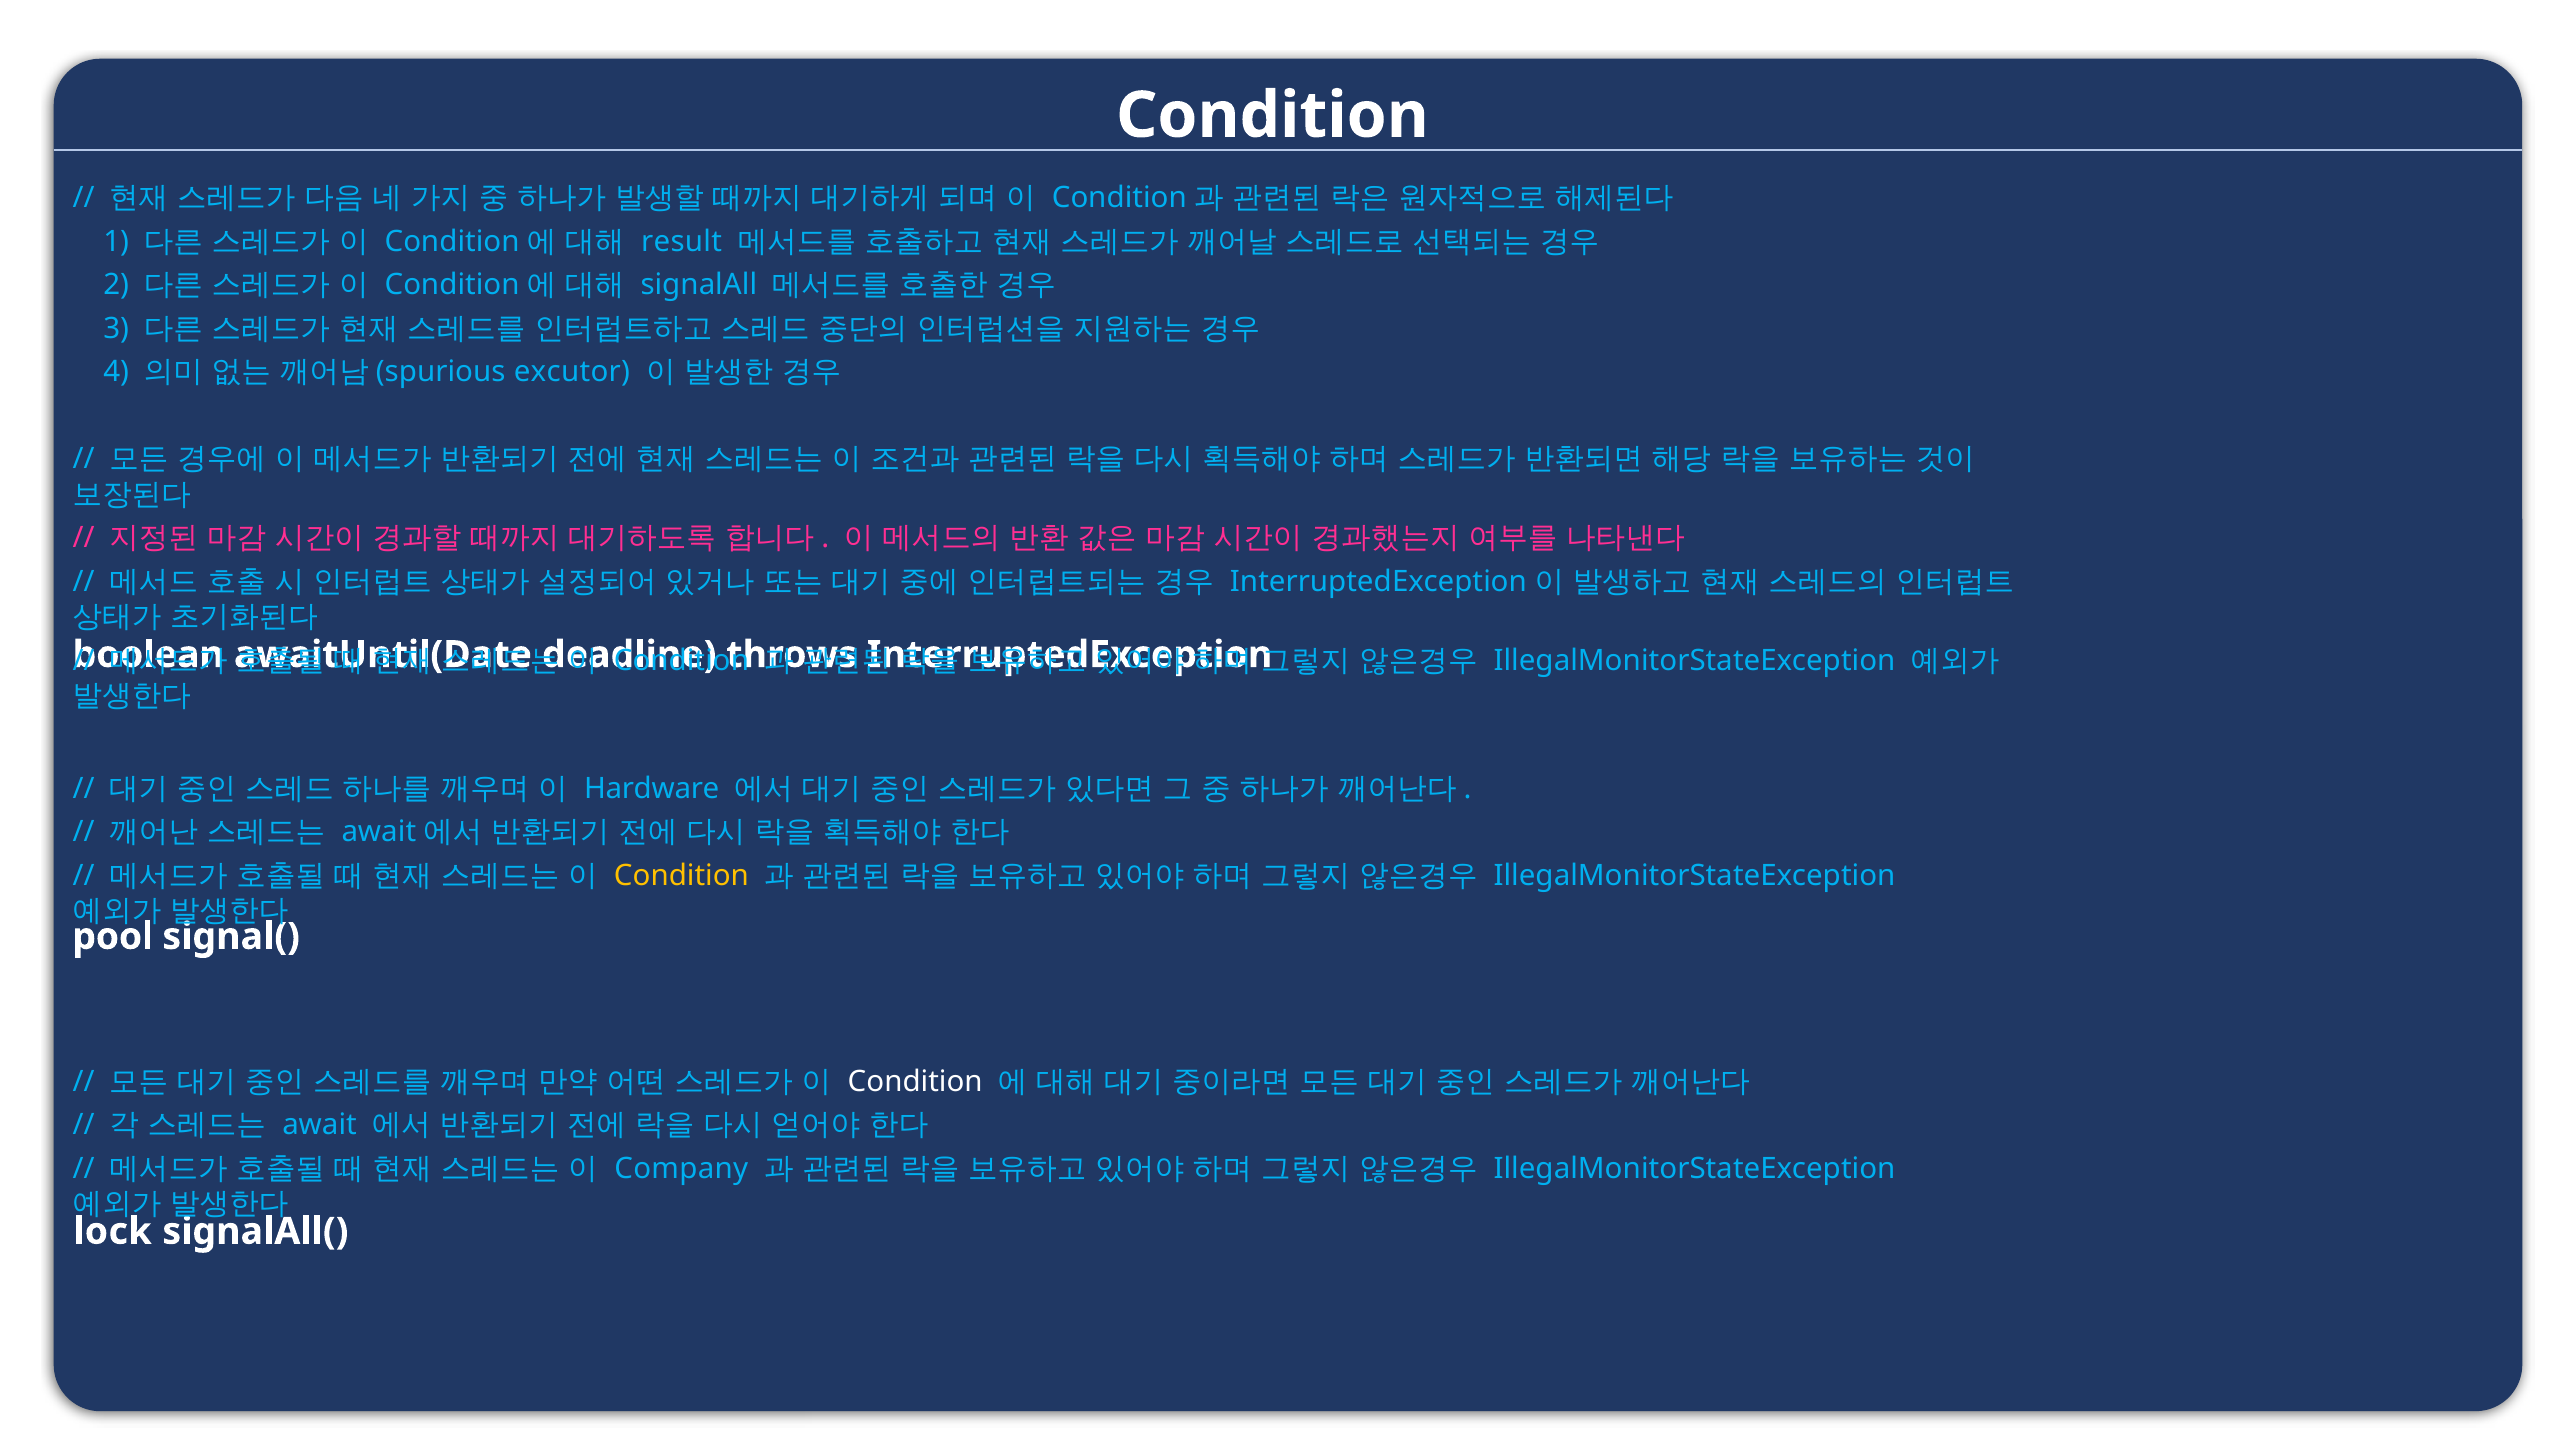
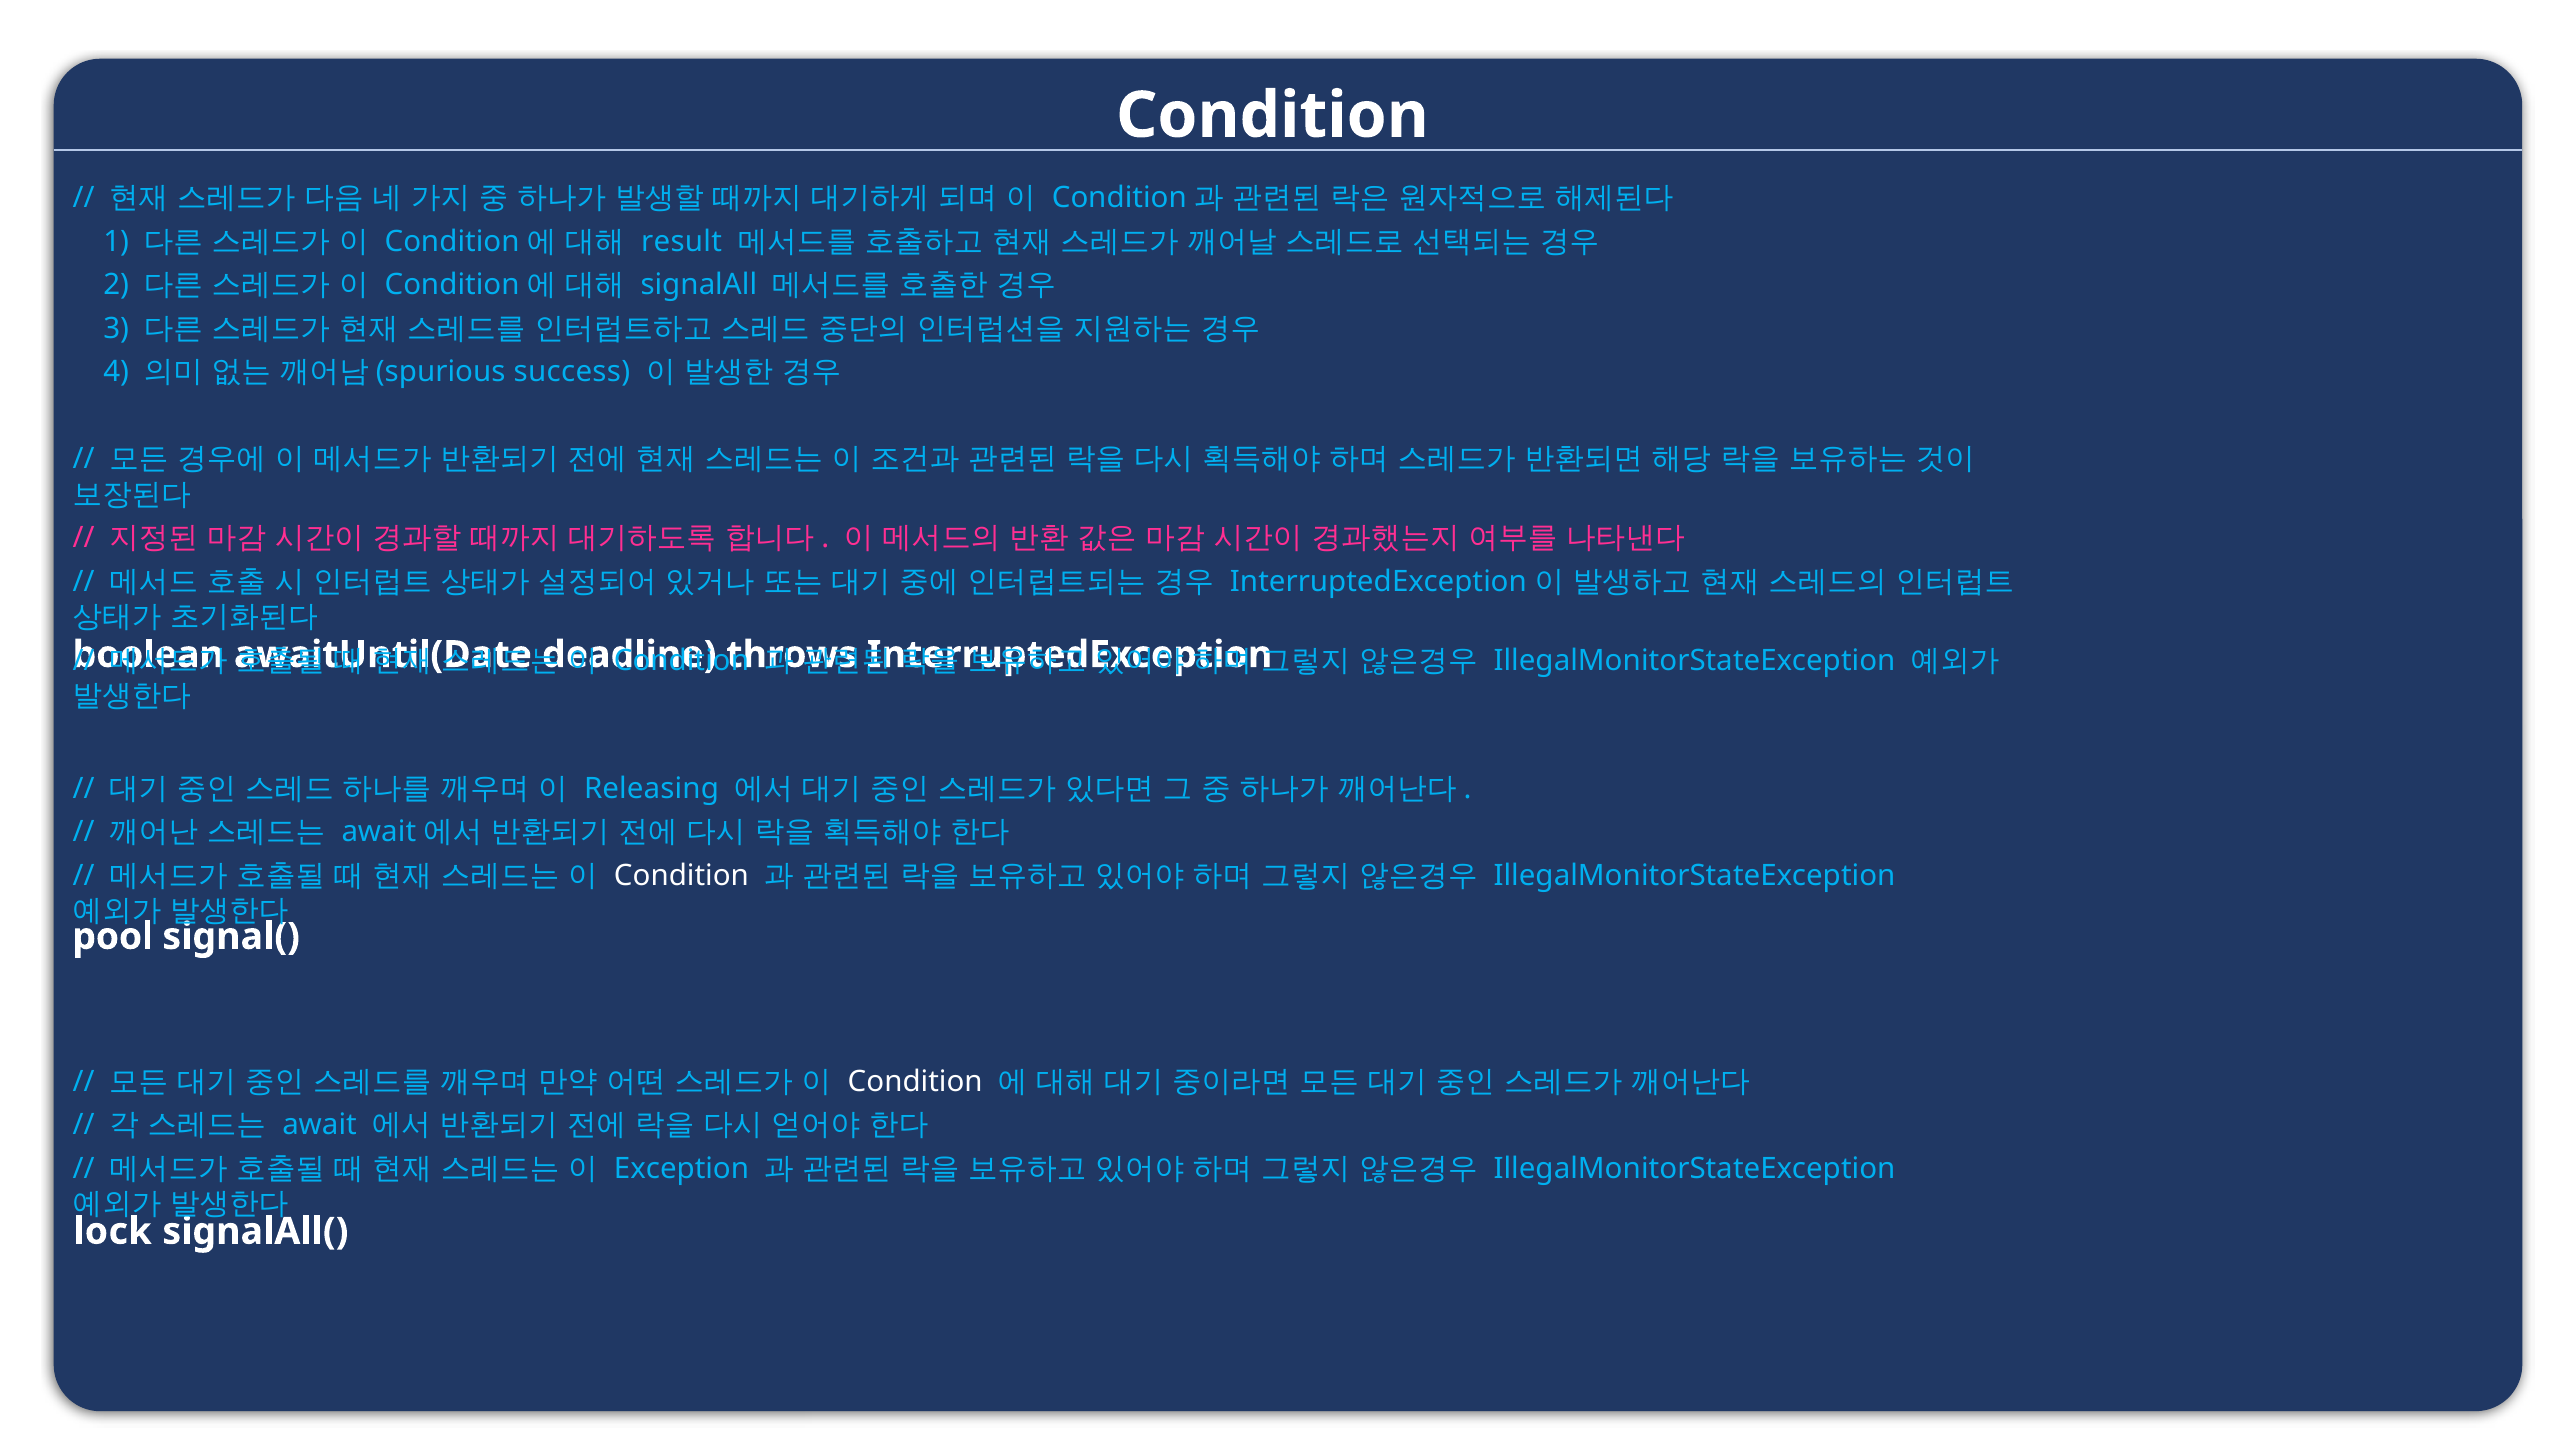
excutor: excutor -> success
Hardware: Hardware -> Releasing
Condition at (681, 875) colour: yellow -> white
Company: Company -> Exception
